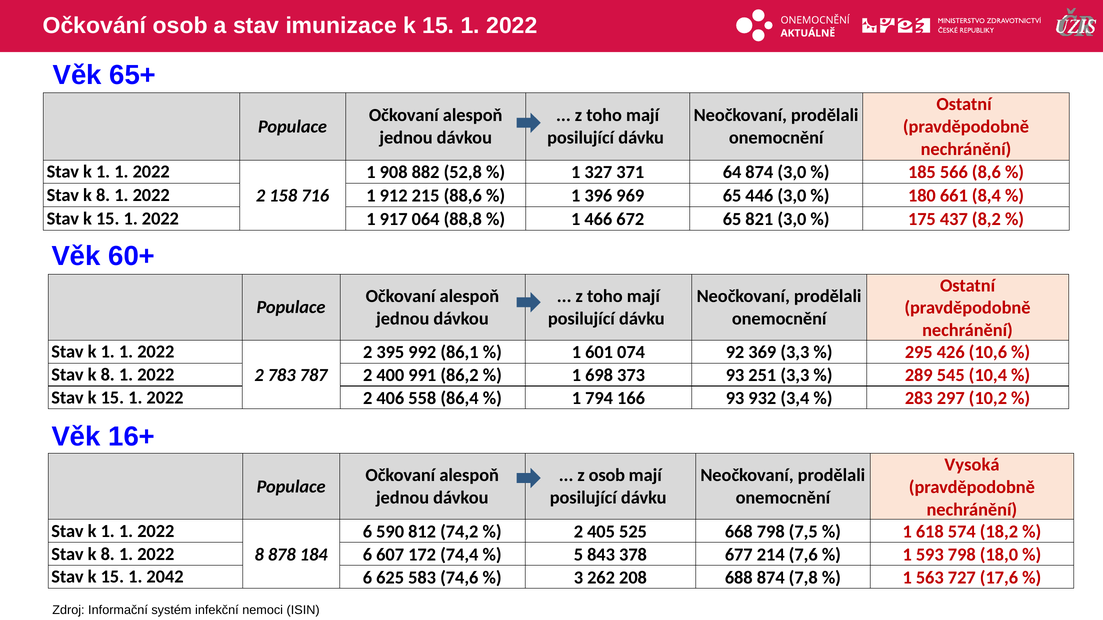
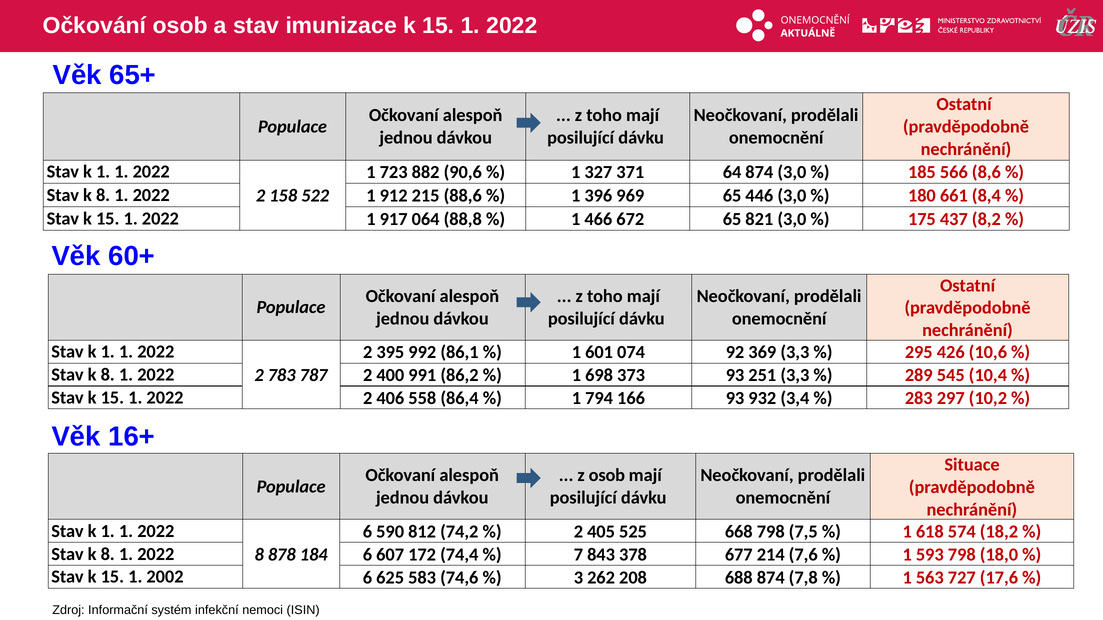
908: 908 -> 723
52,8: 52,8 -> 90,6
716: 716 -> 522
Vysoká: Vysoká -> Situace
5: 5 -> 7
2042: 2042 -> 2002
